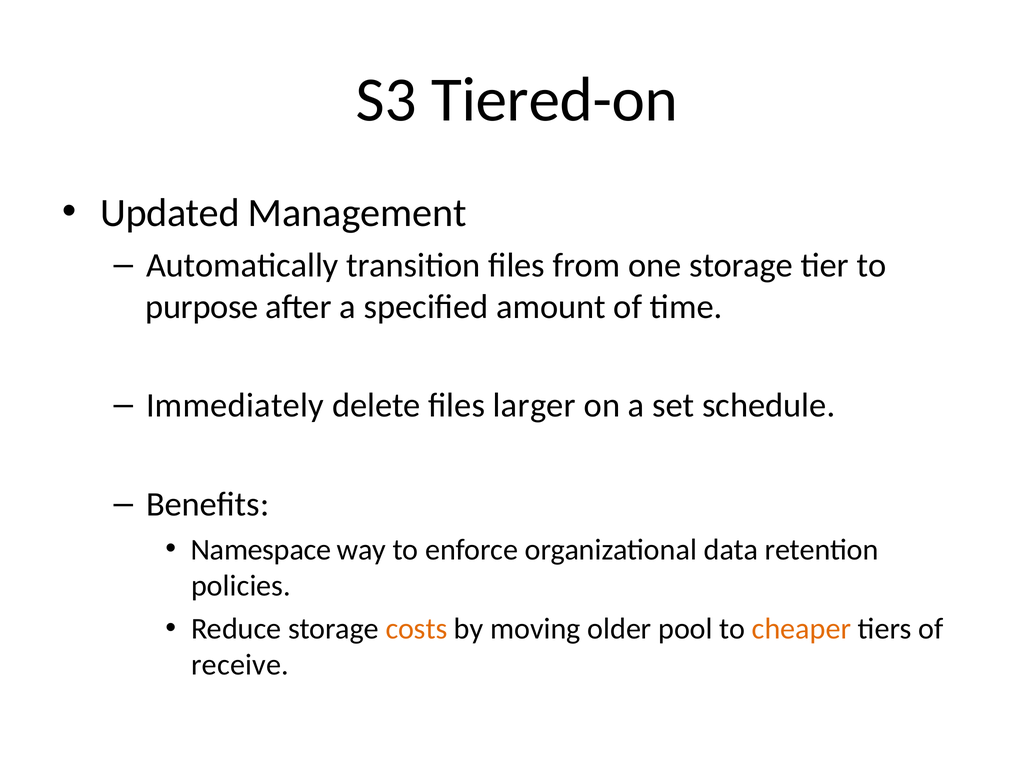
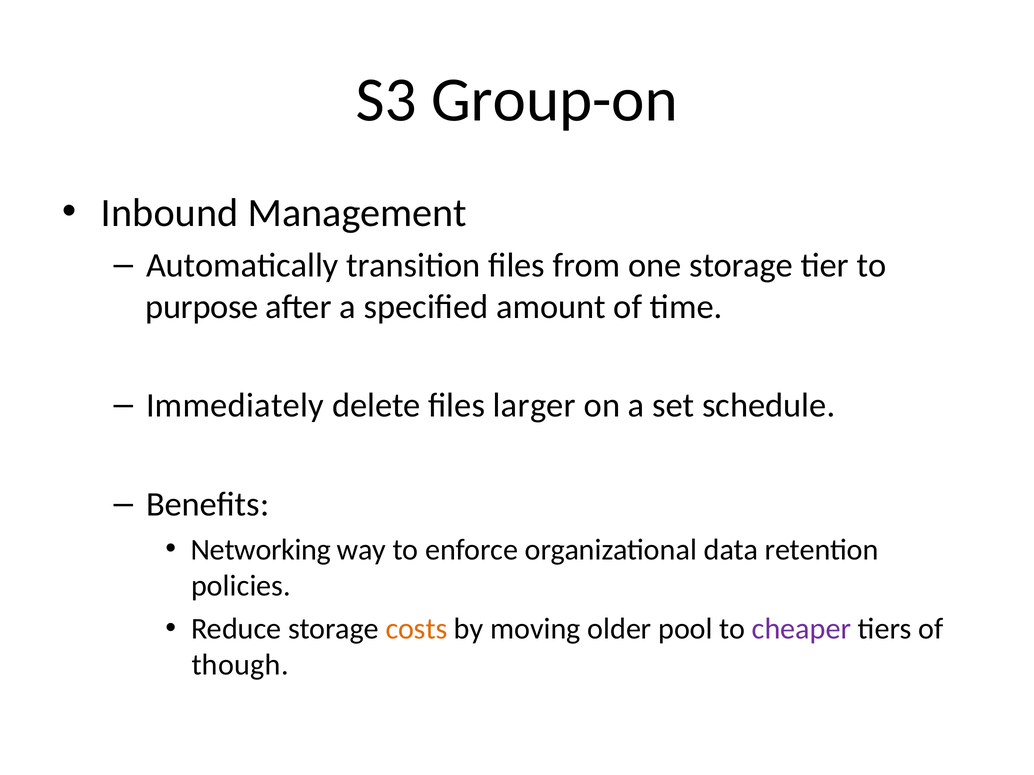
Tiered-on: Tiered-on -> Group-on
Updated: Updated -> Inbound
Namespace: Namespace -> Networking
cheaper colour: orange -> purple
receive: receive -> though
